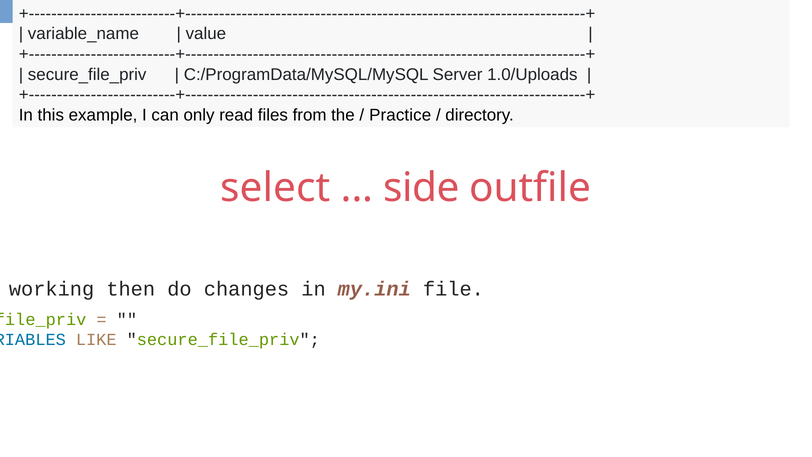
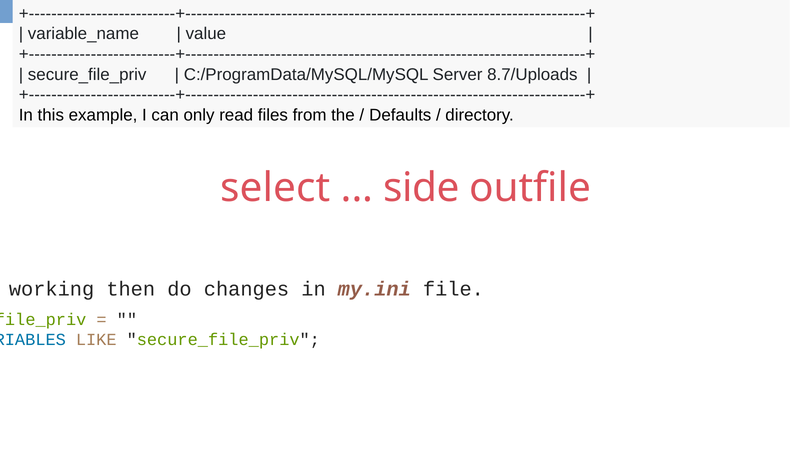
1.0/Uploads: 1.0/Uploads -> 8.7/Uploads
Practice: Practice -> Defaults
